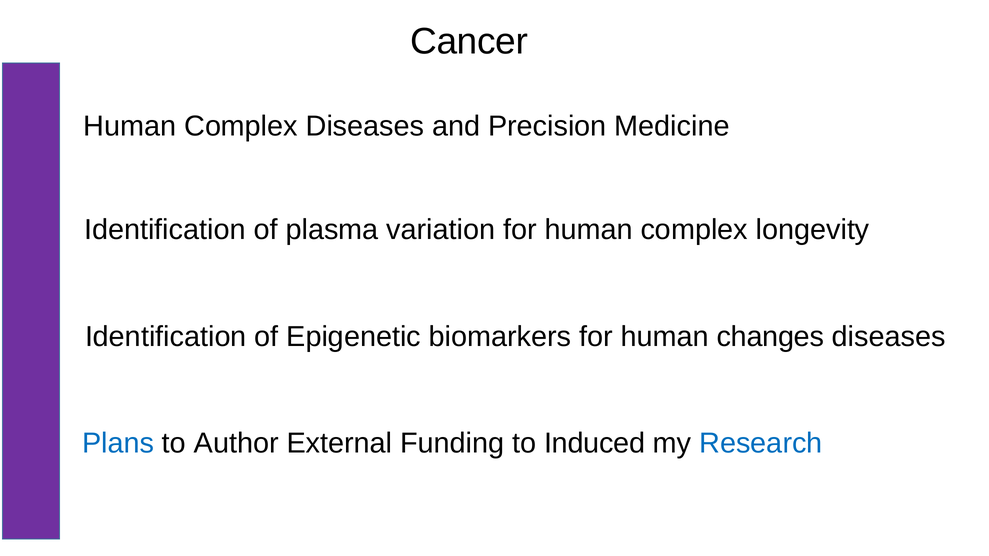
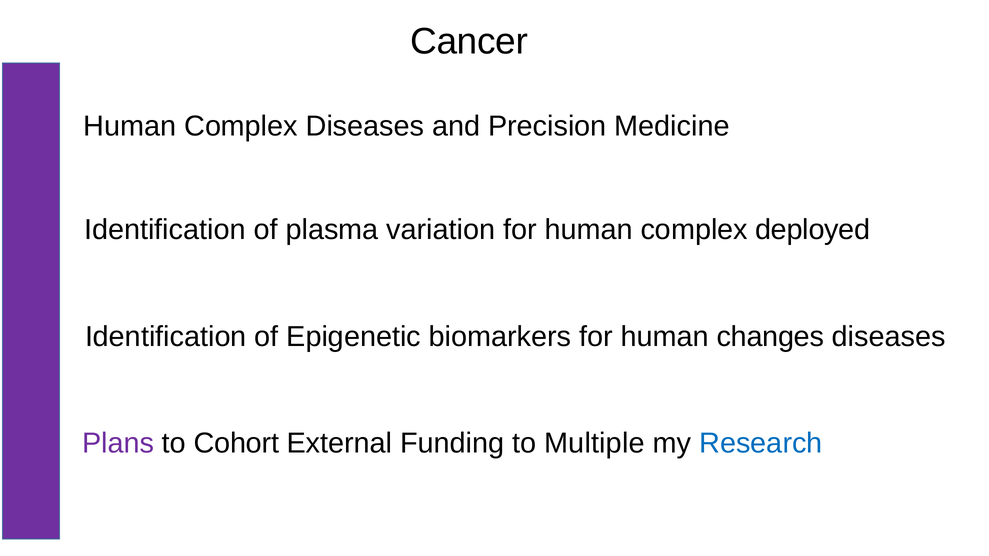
longevity: longevity -> deployed
Plans colour: blue -> purple
Author: Author -> Cohort
Induced: Induced -> Multiple
